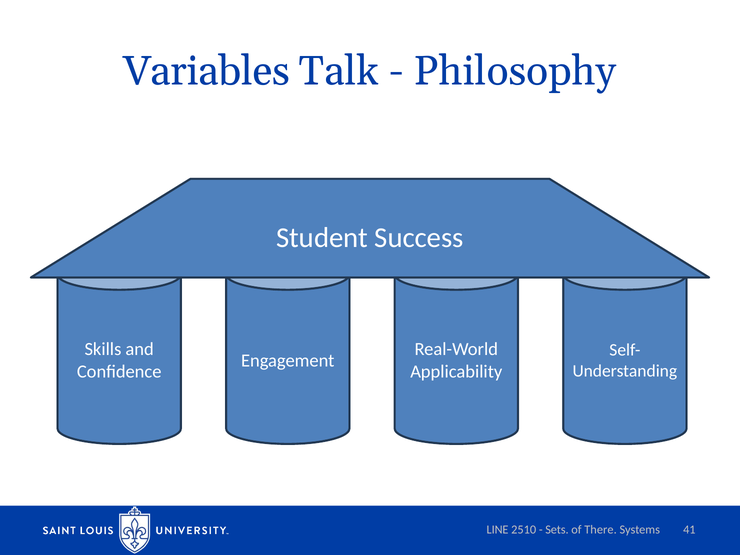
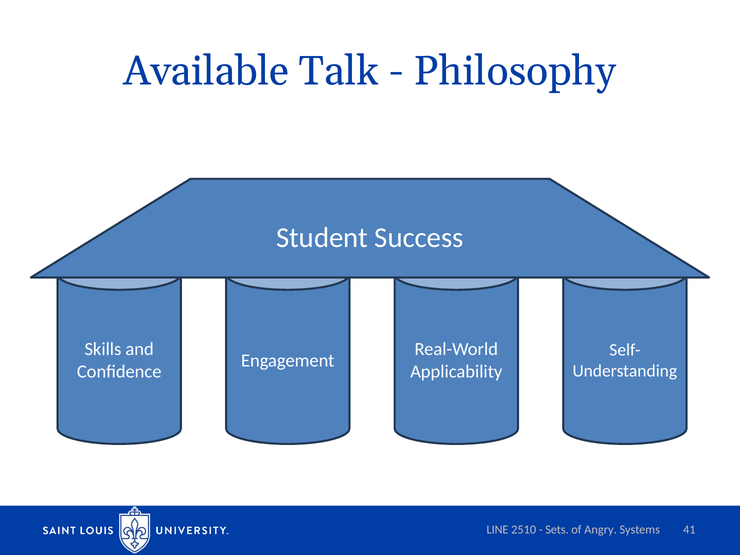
Variables: Variables -> Available
There: There -> Angry
